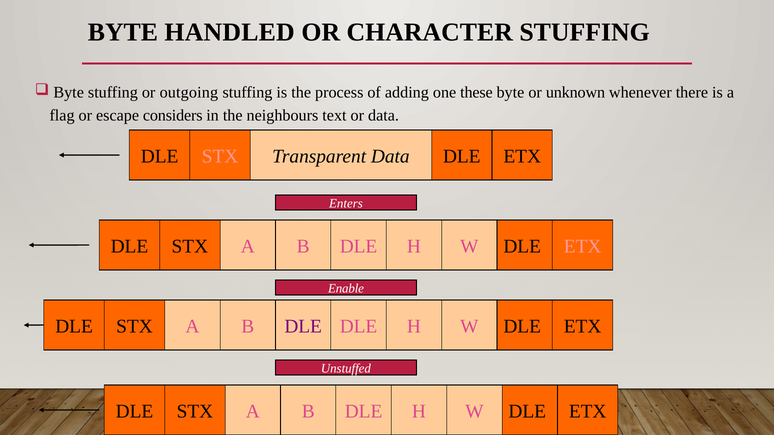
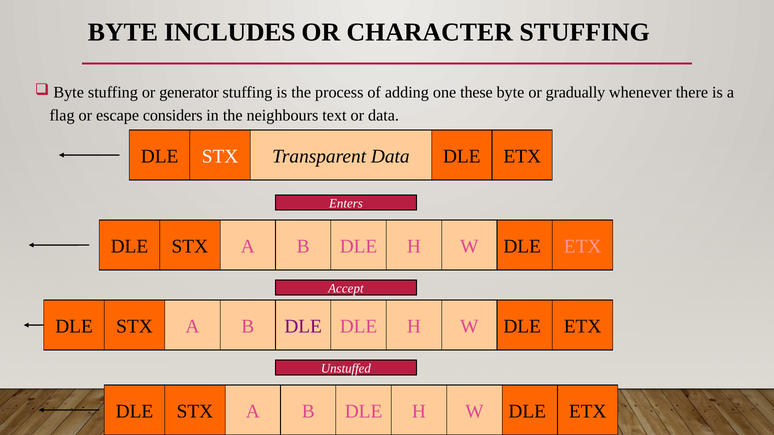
HANDLED: HANDLED -> INCLUDES
outgoing: outgoing -> generator
unknown: unknown -> gradually
STX at (220, 157) colour: pink -> white
Enable: Enable -> Accept
